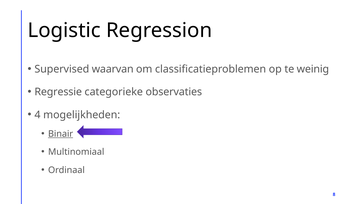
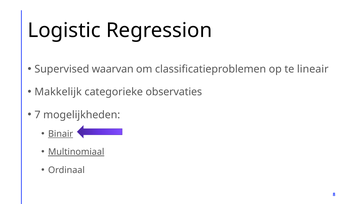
weinig: weinig -> lineair
Regressie: Regressie -> Makkelijk
4: 4 -> 7
Multinomiaal underline: none -> present
